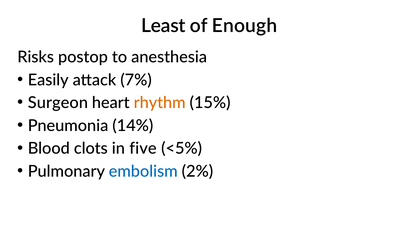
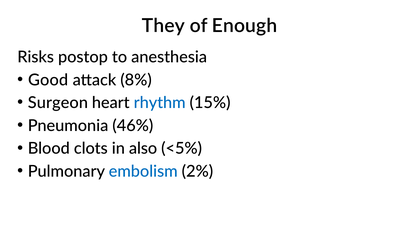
Least: Least -> They
Easily: Easily -> Good
7%: 7% -> 8%
rhythm colour: orange -> blue
14%: 14% -> 46%
five: five -> also
